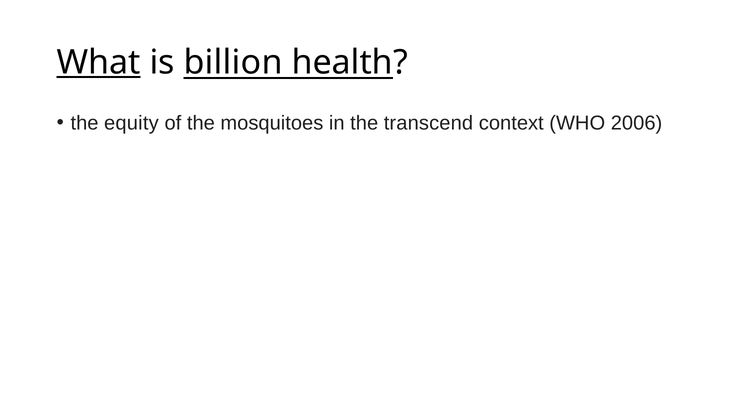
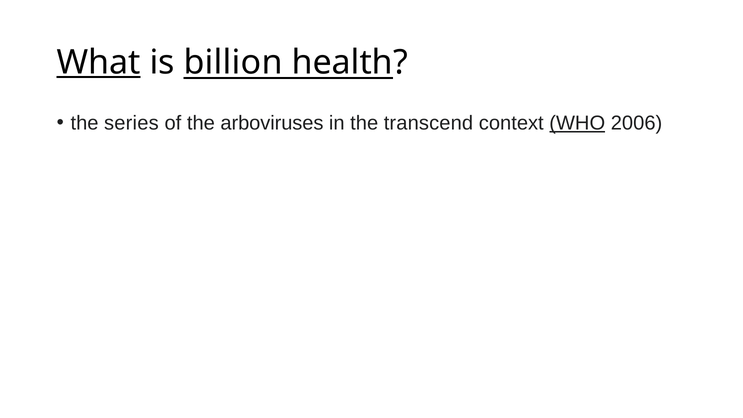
the equity: equity -> series
mosquitoes: mosquitoes -> arboviruses
WHO underline: none -> present
